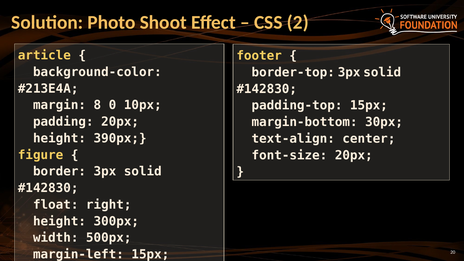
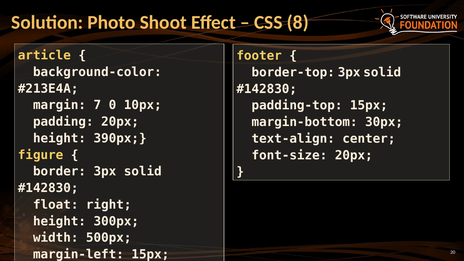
2: 2 -> 8
8: 8 -> 7
